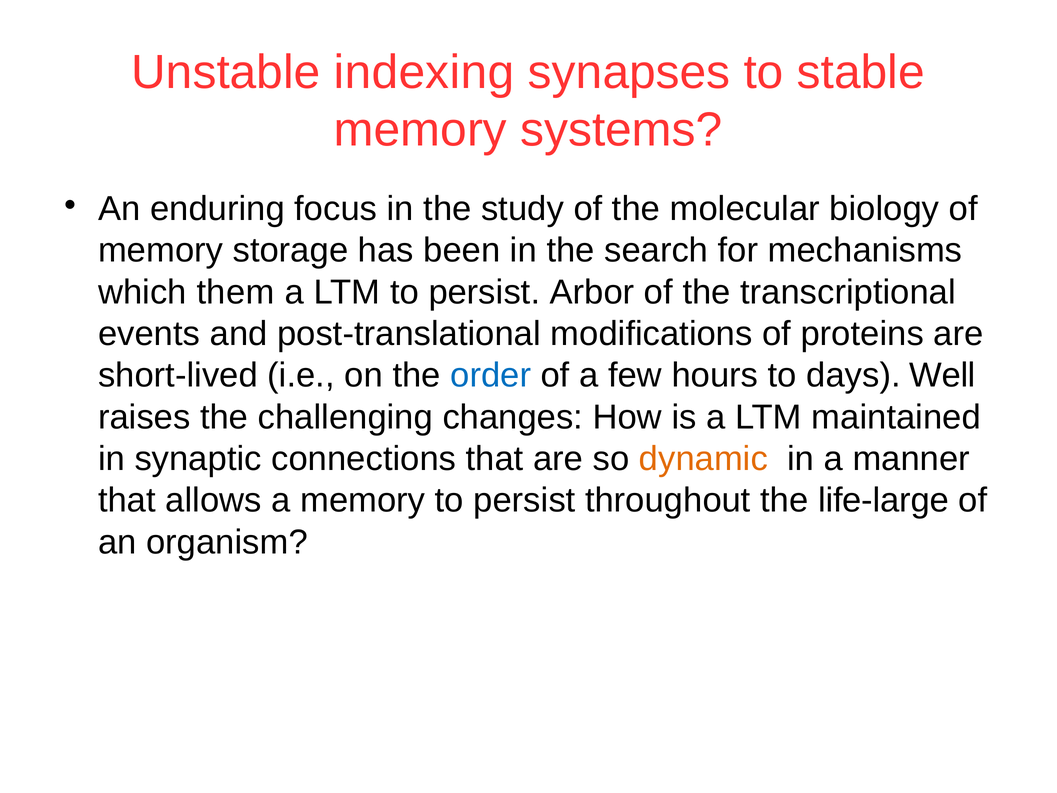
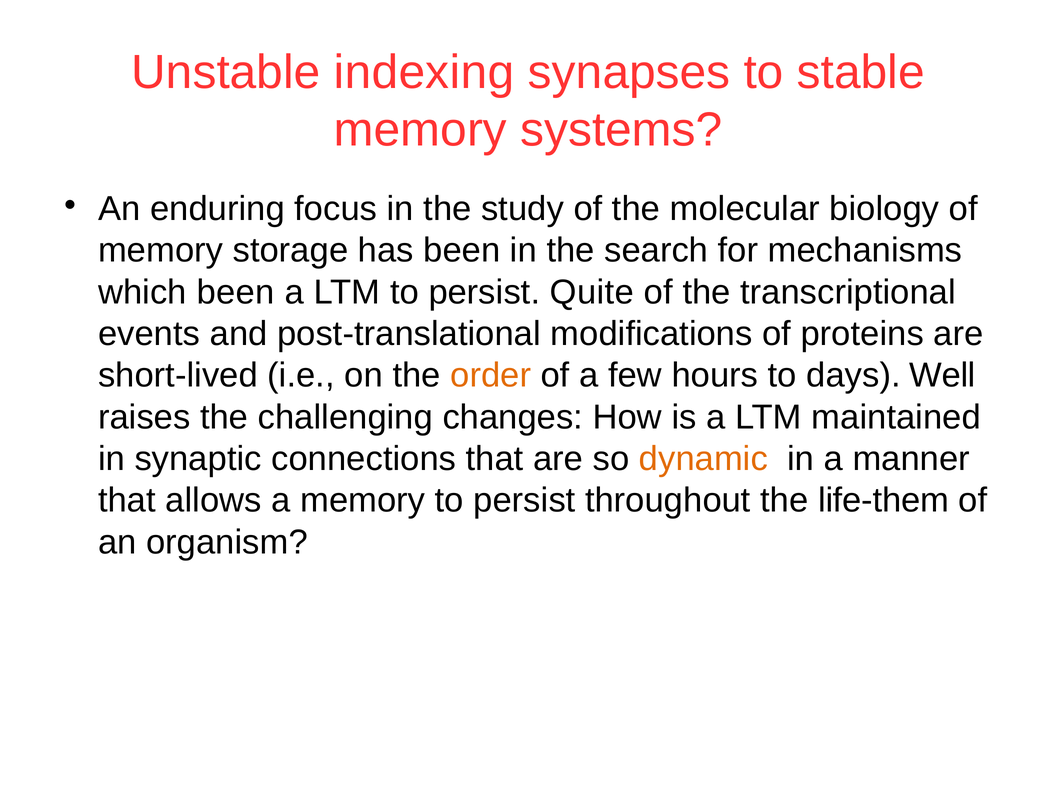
which them: them -> been
Arbor: Arbor -> Quite
order colour: blue -> orange
life-large: life-large -> life-them
